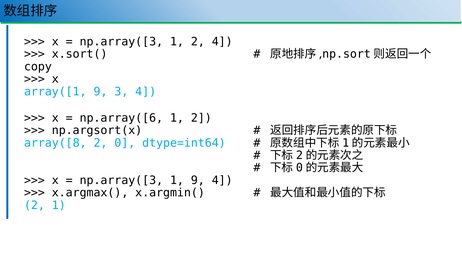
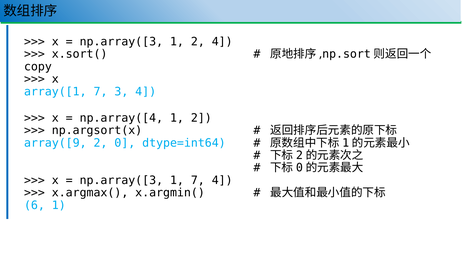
array([1 9: 9 -> 7
np.array([6: np.array([6 -> np.array([4
array([8: array([8 -> array([9
1 9: 9 -> 7
2 at (34, 205): 2 -> 6
